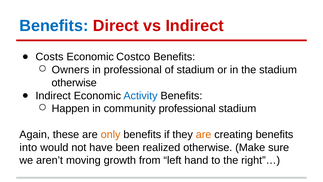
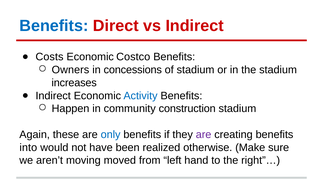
in professional: professional -> concessions
otherwise at (74, 83): otherwise -> increases
community professional: professional -> construction
only colour: orange -> blue
are at (204, 134) colour: orange -> purple
growth: growth -> moved
